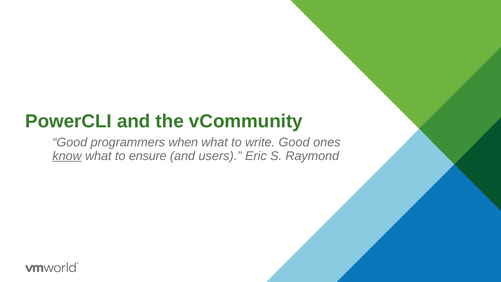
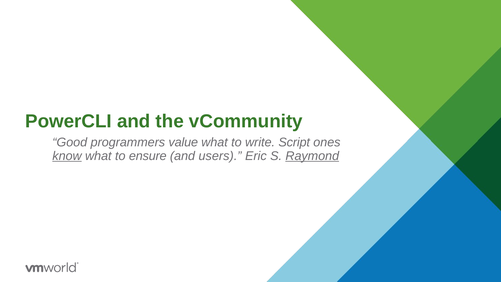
when: when -> value
write Good: Good -> Script
Raymond underline: none -> present
